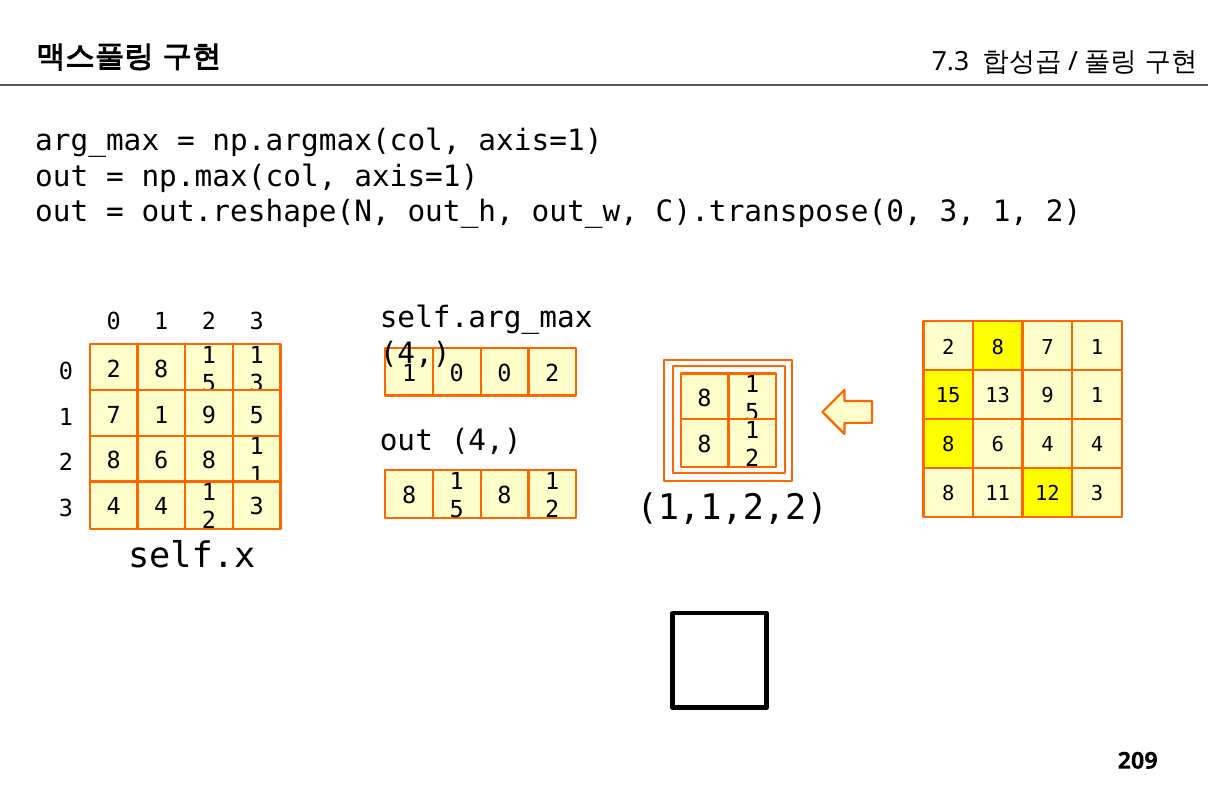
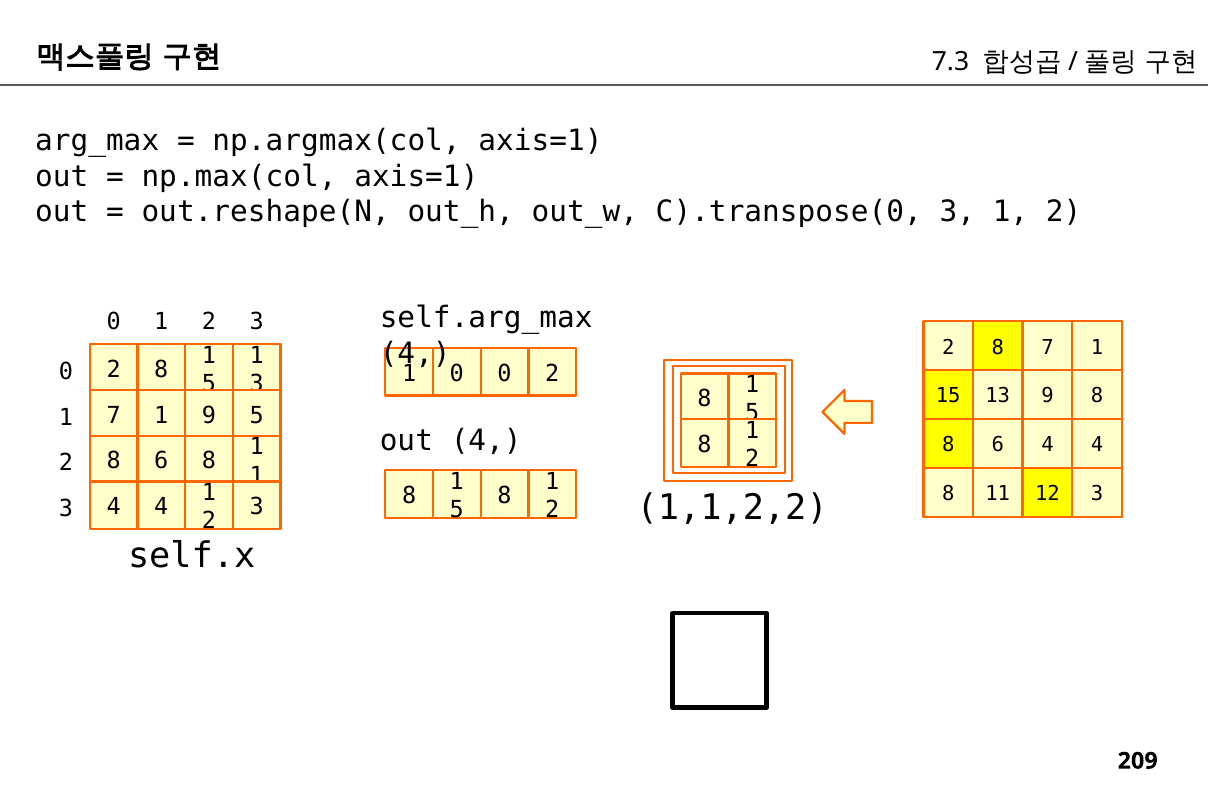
9 1: 1 -> 8
